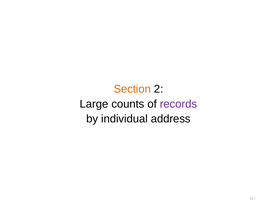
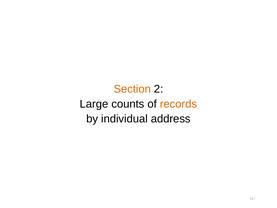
records colour: purple -> orange
